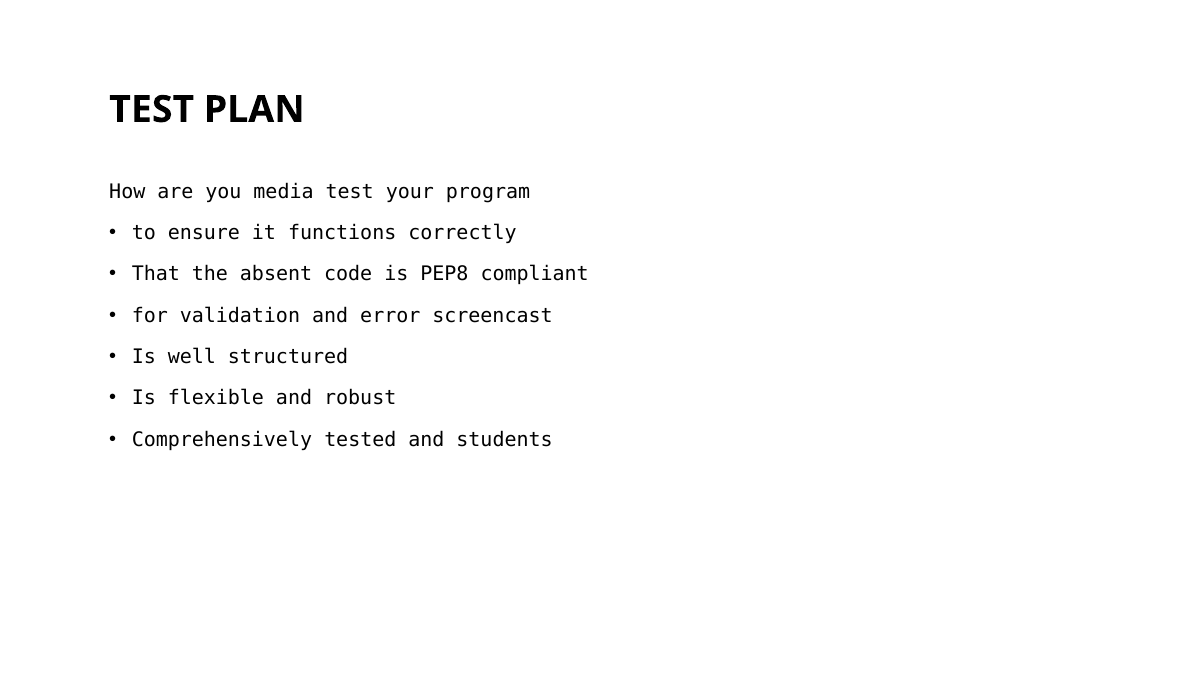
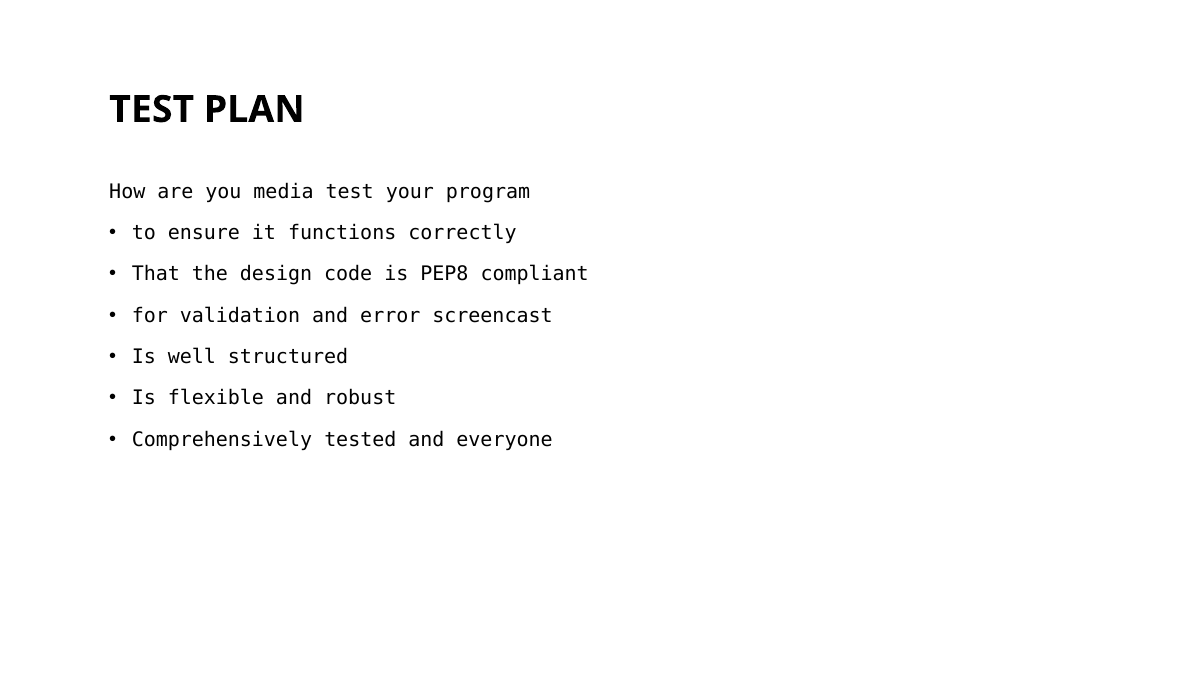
absent: absent -> design
students: students -> everyone
